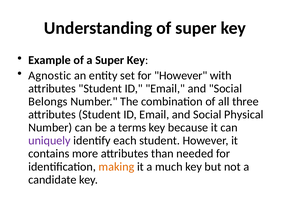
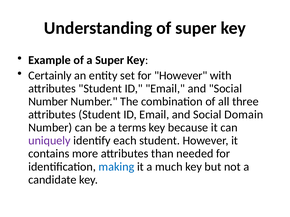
Agnostic: Agnostic -> Certainly
Belongs at (48, 102): Belongs -> Number
Physical: Physical -> Domain
making colour: orange -> blue
